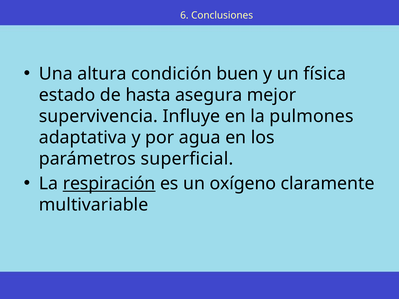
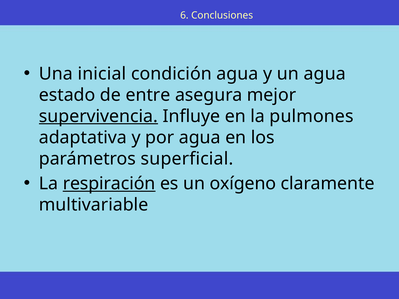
altura: altura -> inicial
condición buen: buen -> agua
un física: física -> agua
hasta: hasta -> entre
supervivencia underline: none -> present
